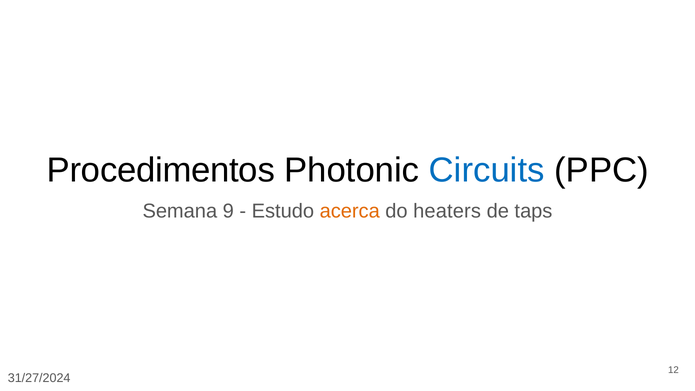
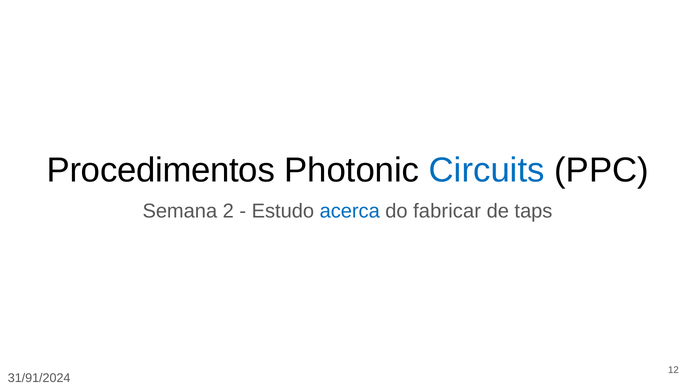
9: 9 -> 2
acerca colour: orange -> blue
heaters: heaters -> fabricar
31/27/2024: 31/27/2024 -> 31/91/2024
